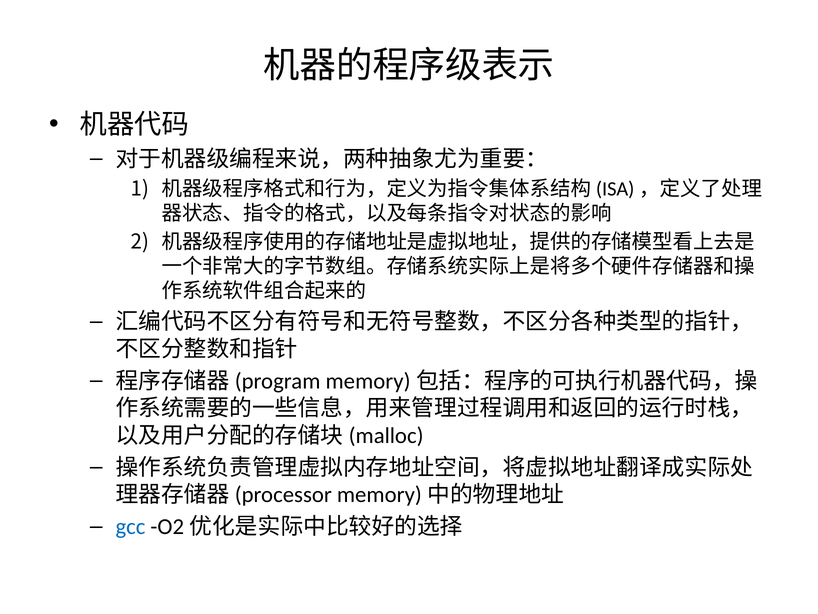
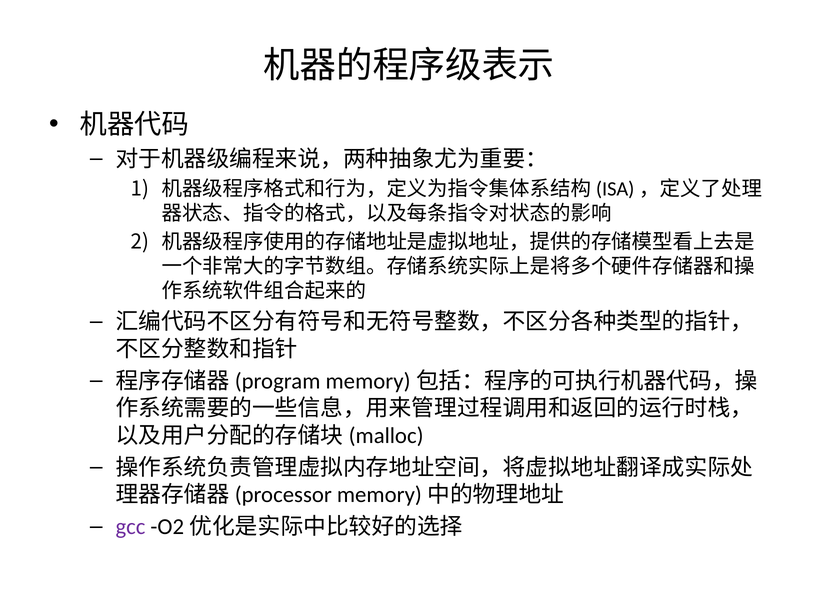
gcc colour: blue -> purple
